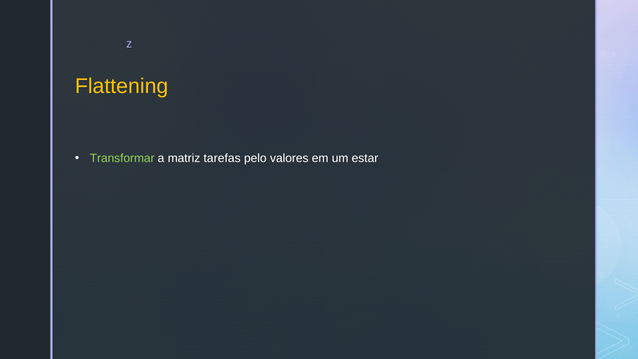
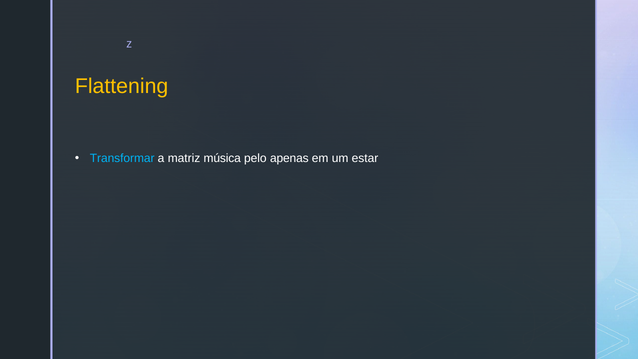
Transformar colour: light green -> light blue
tarefas: tarefas -> música
valores: valores -> apenas
